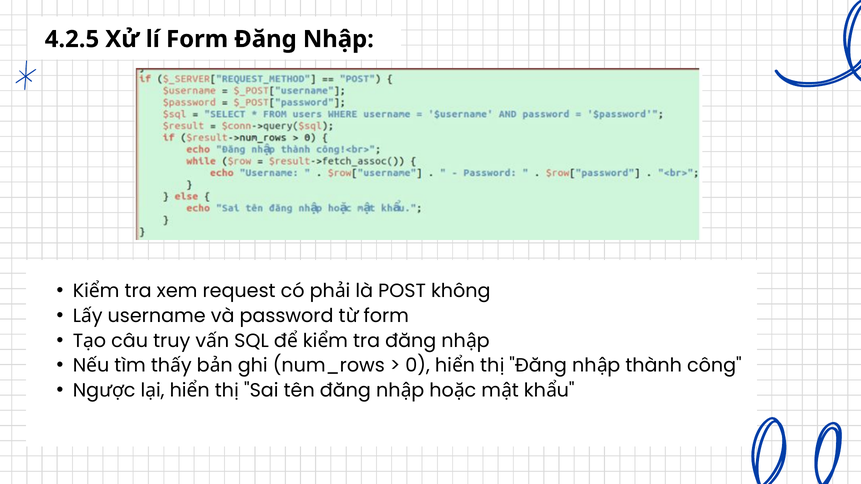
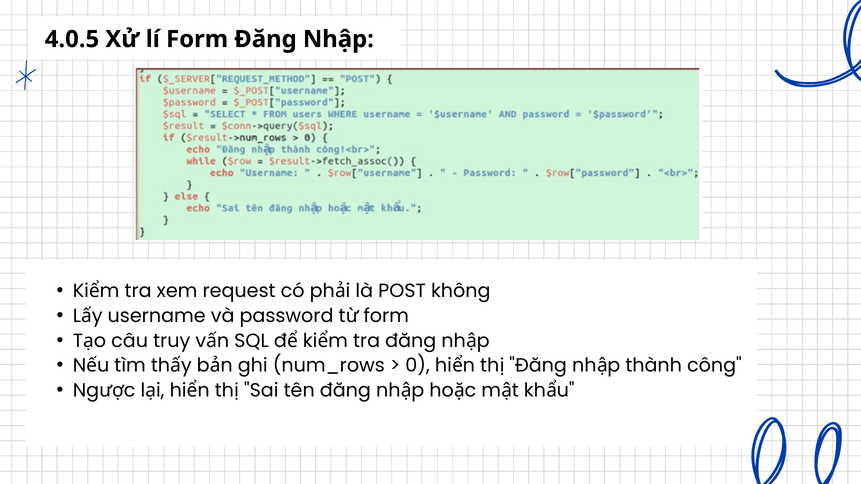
4.2.5: 4.2.5 -> 4.0.5
